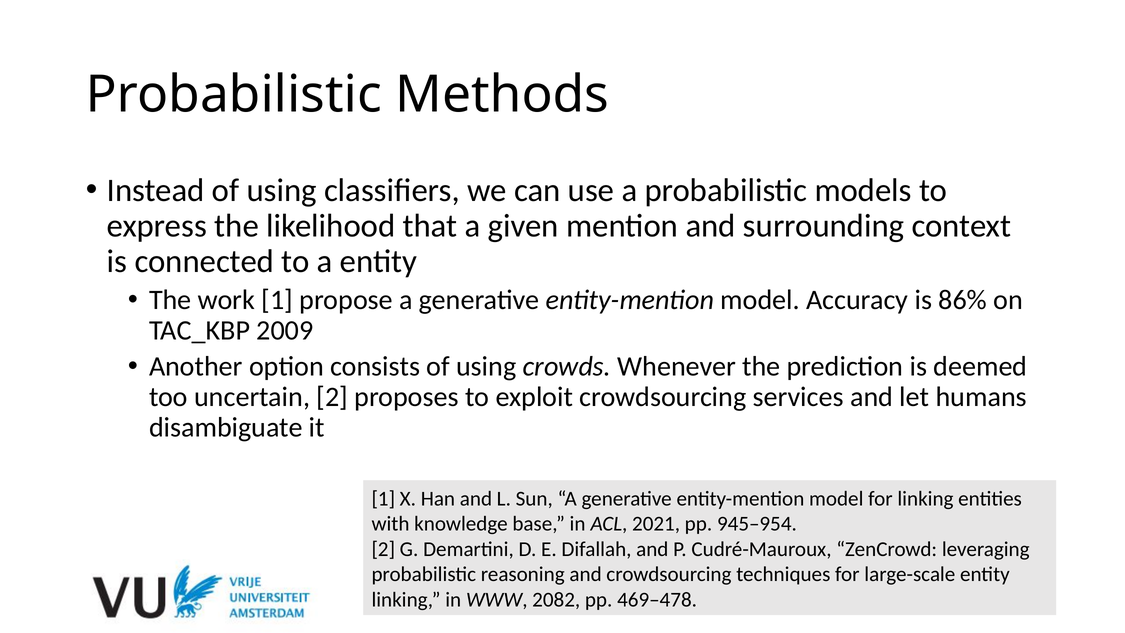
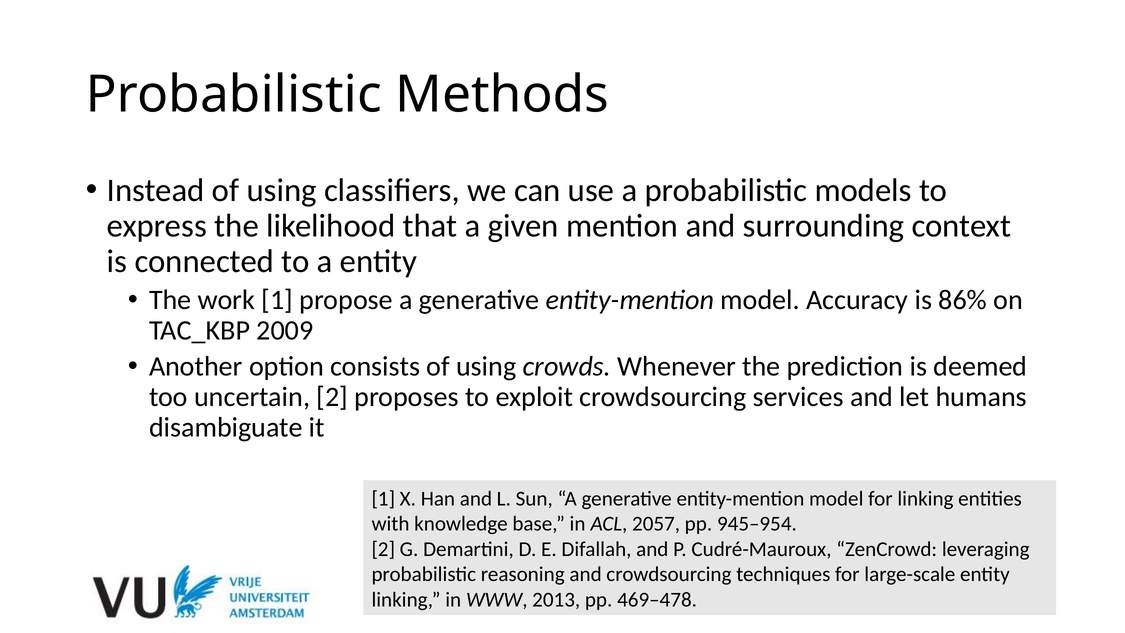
2021: 2021 -> 2057
2082: 2082 -> 2013
